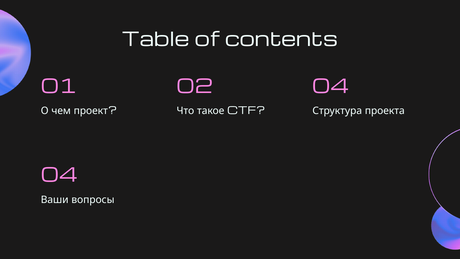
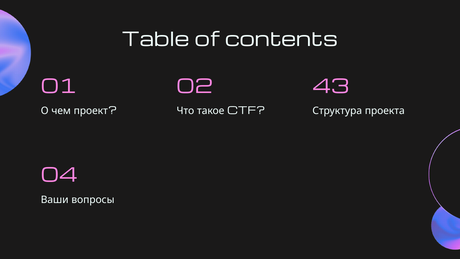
02 04: 04 -> 43
